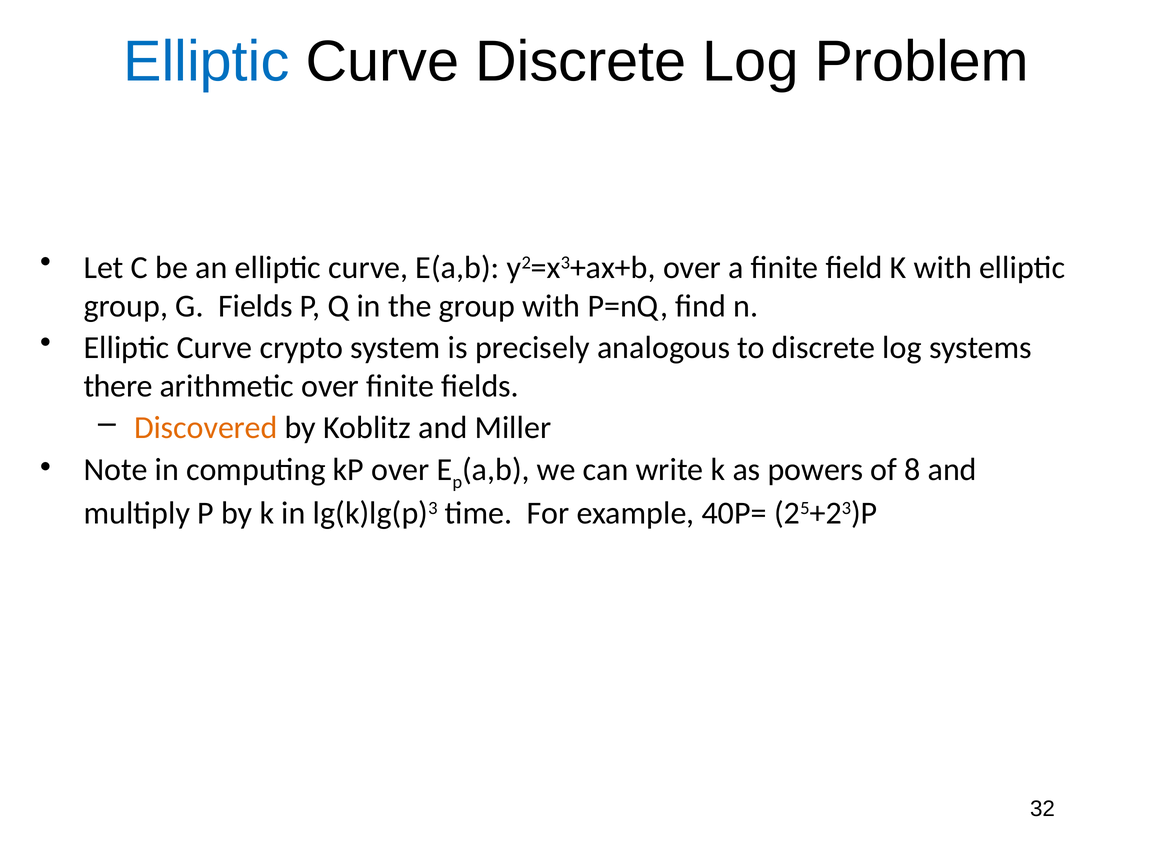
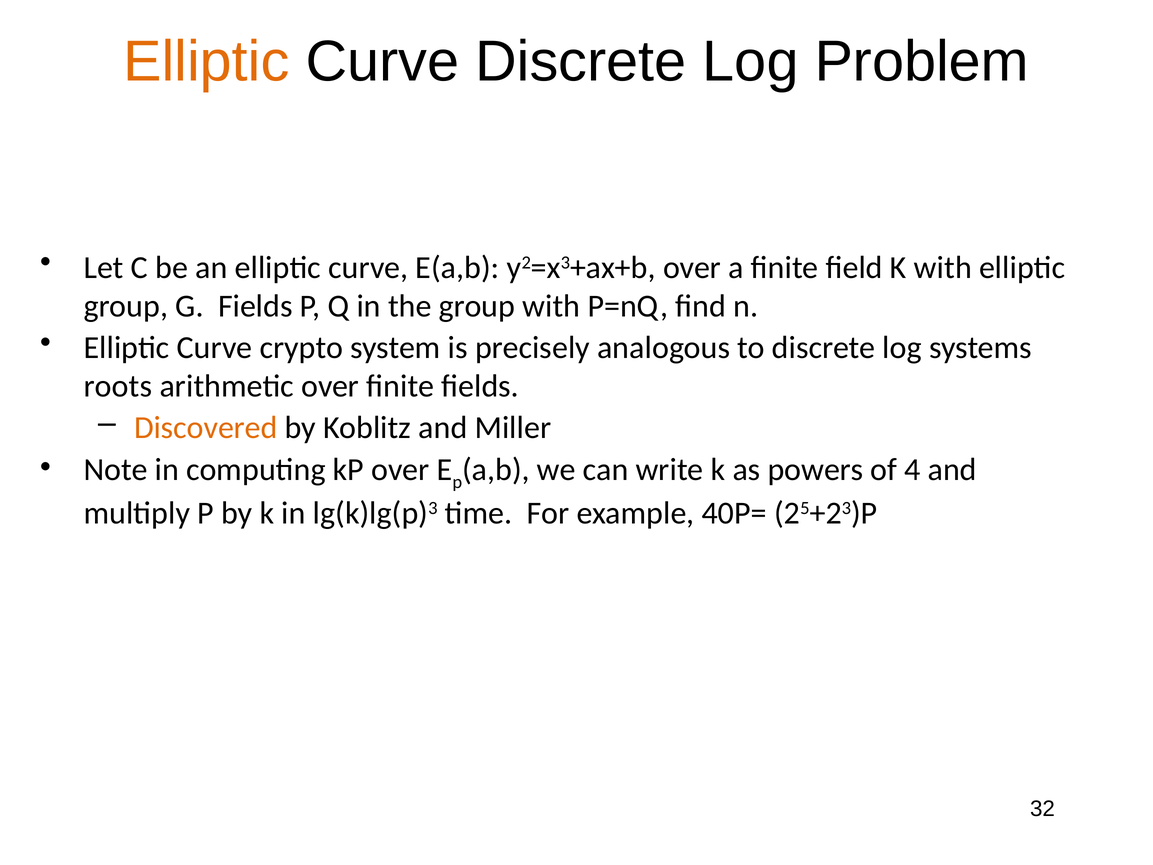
Elliptic at (206, 62) colour: blue -> orange
there: there -> roots
8: 8 -> 4
